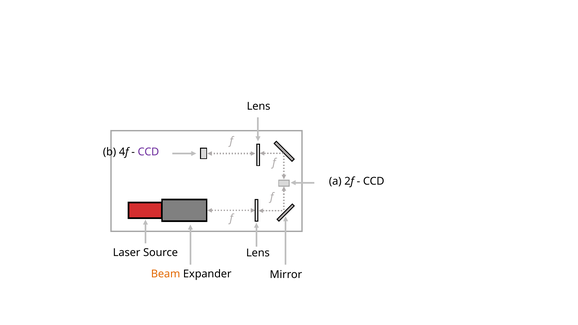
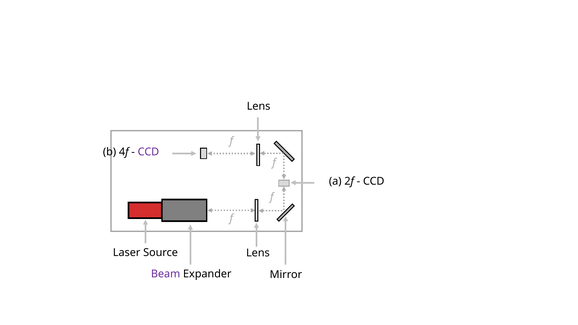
Beam colour: orange -> purple
